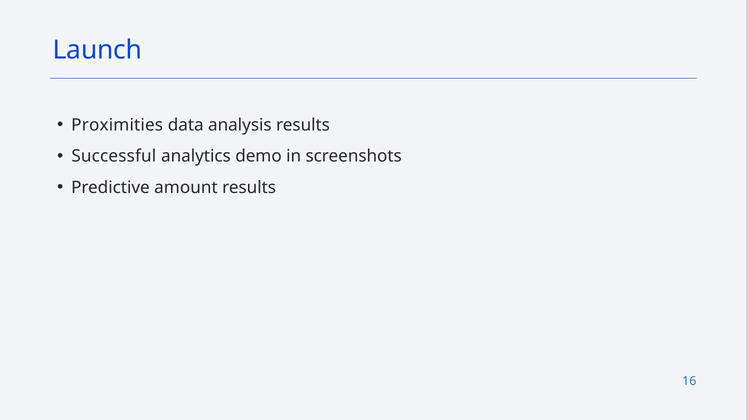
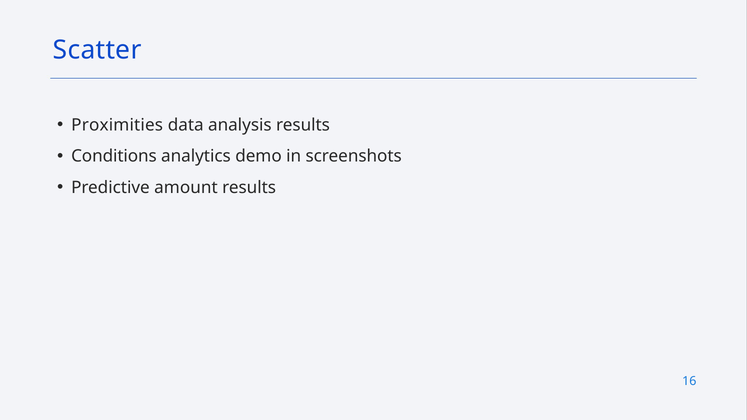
Launch: Launch -> Scatter
Successful: Successful -> Conditions
